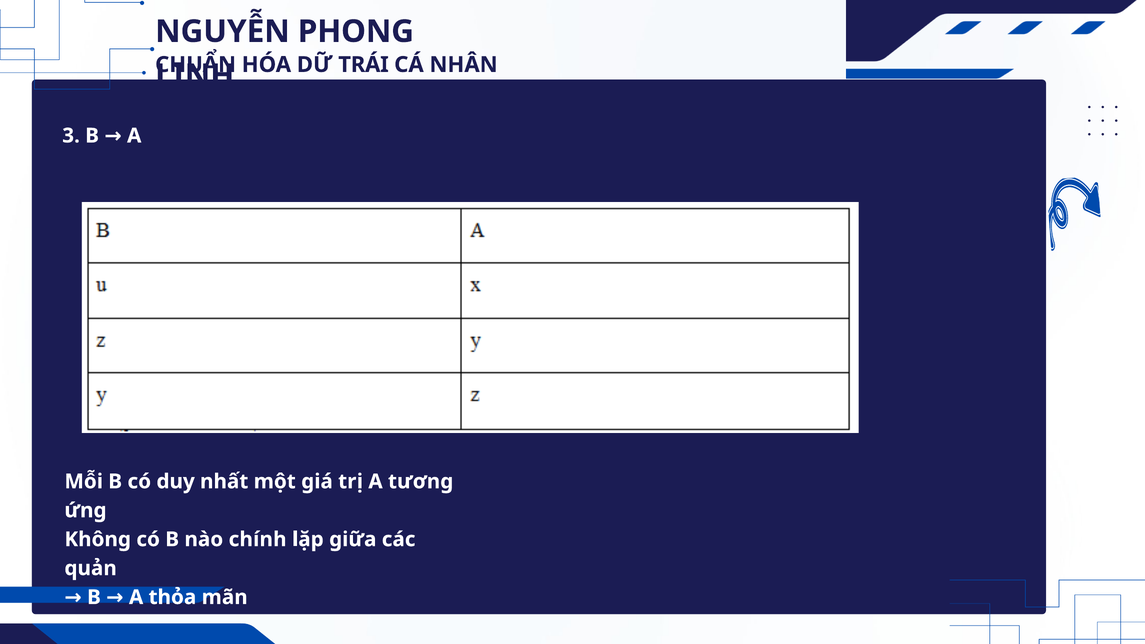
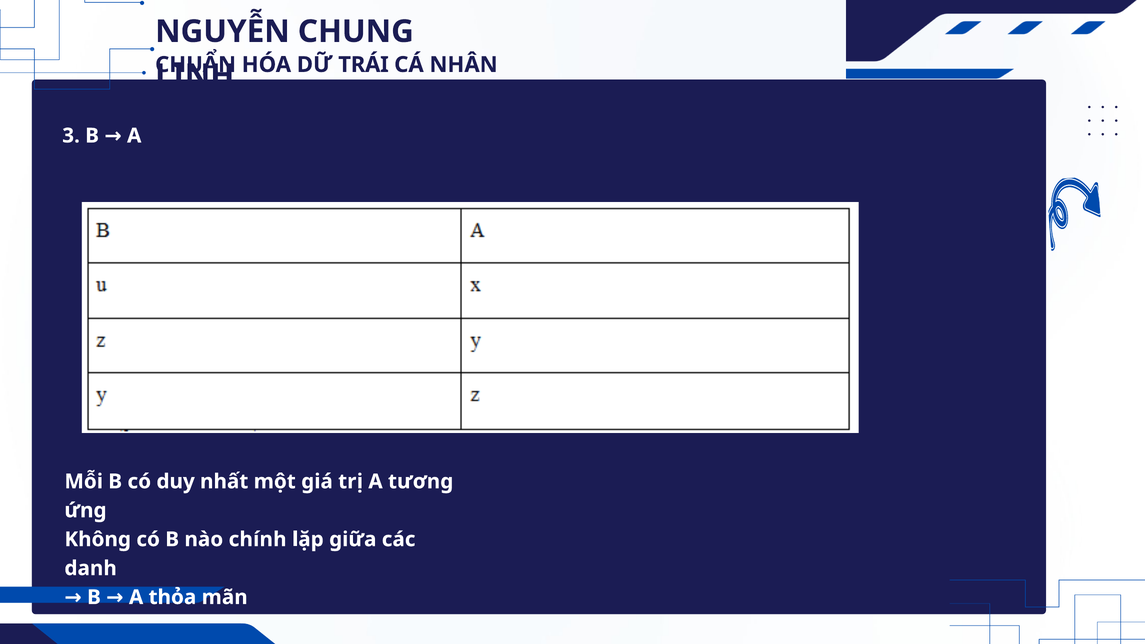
PHONG: PHONG -> CHUNG
quản: quản -> danh
